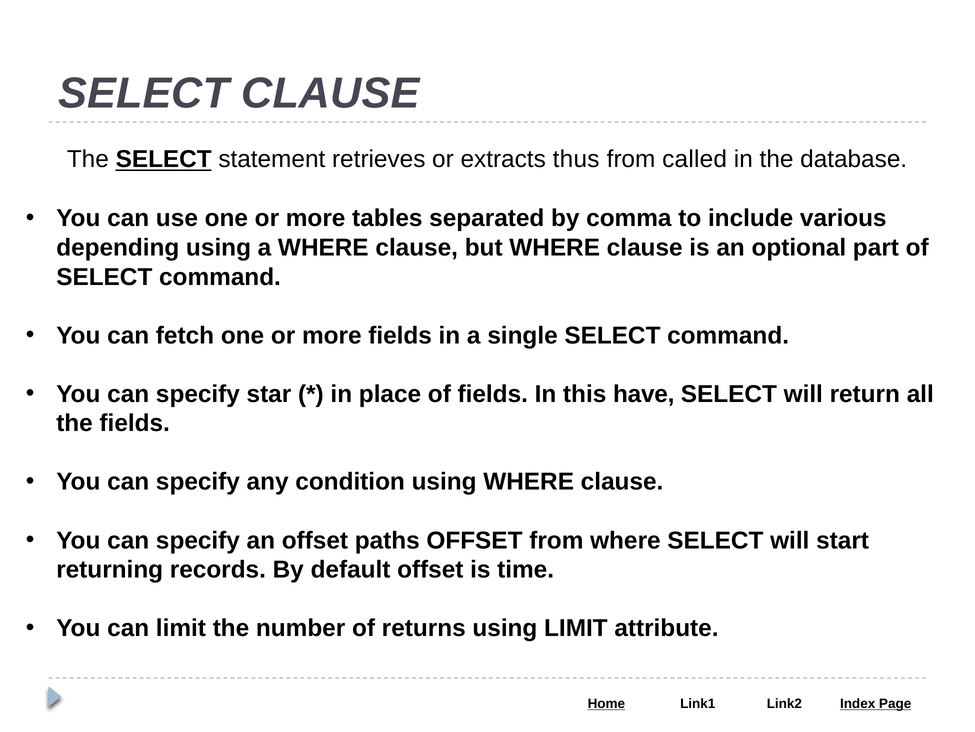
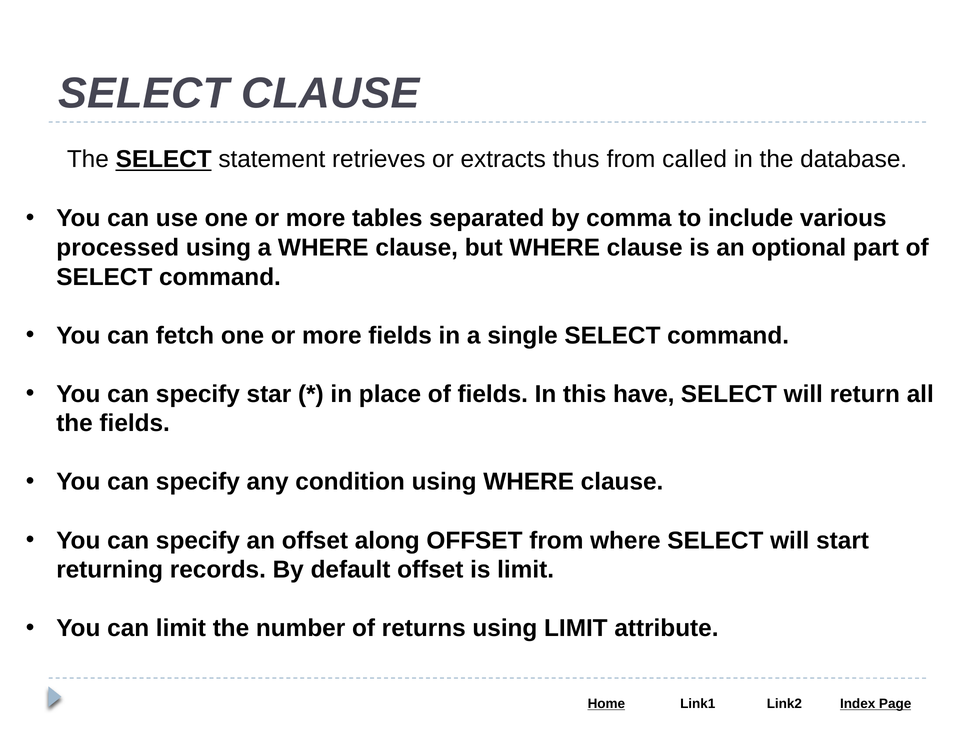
depending: depending -> processed
paths: paths -> along
is time: time -> limit
